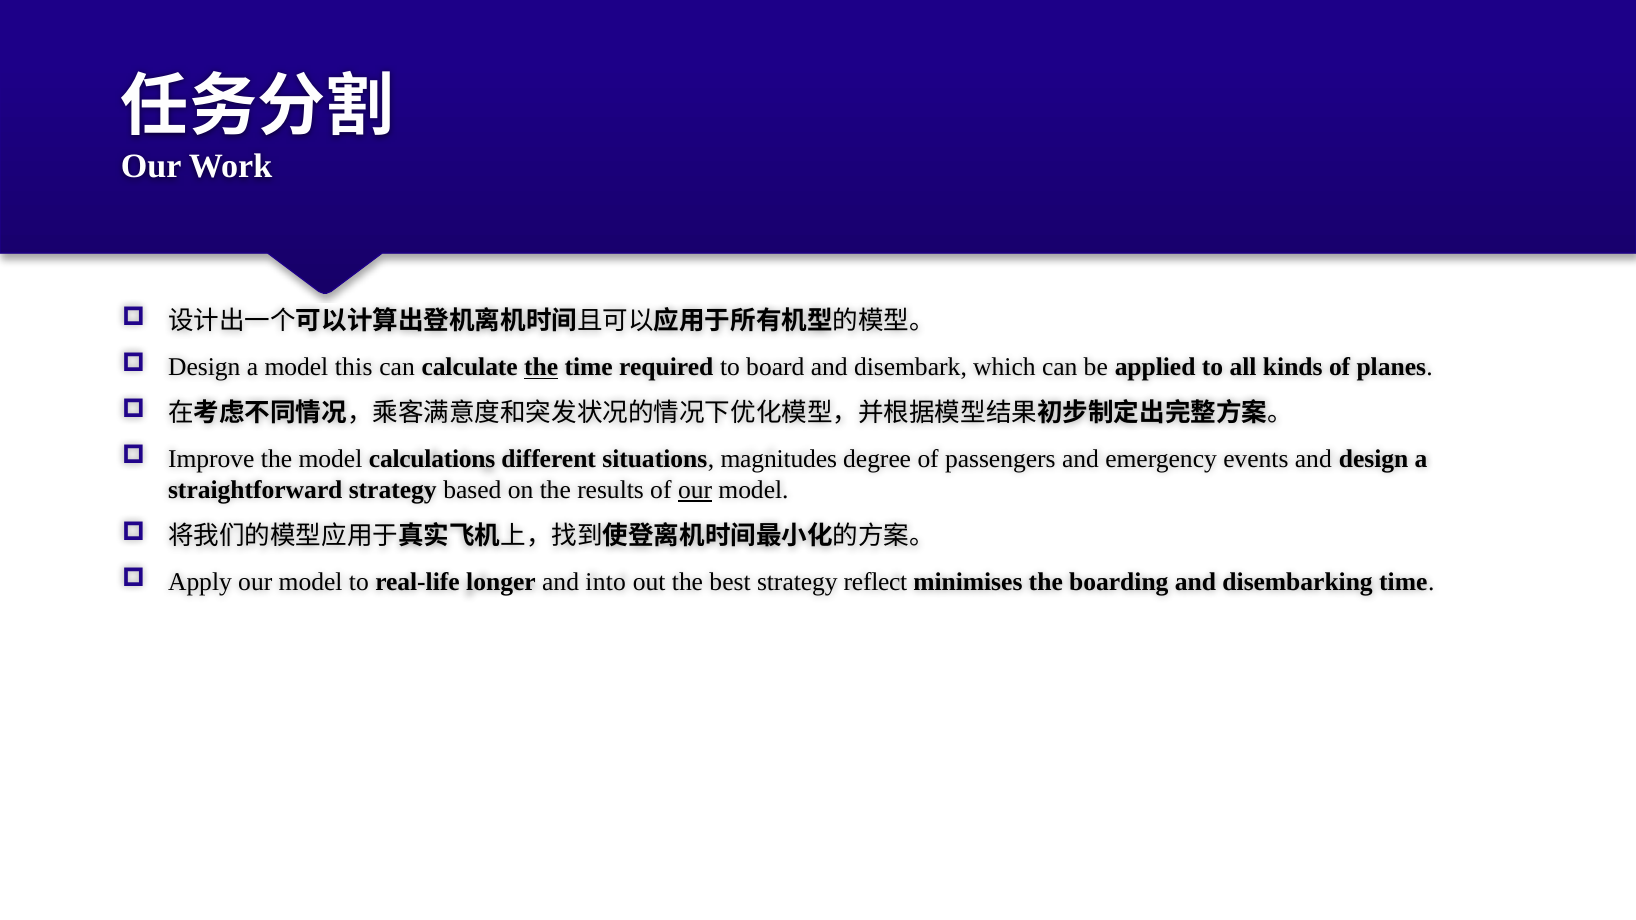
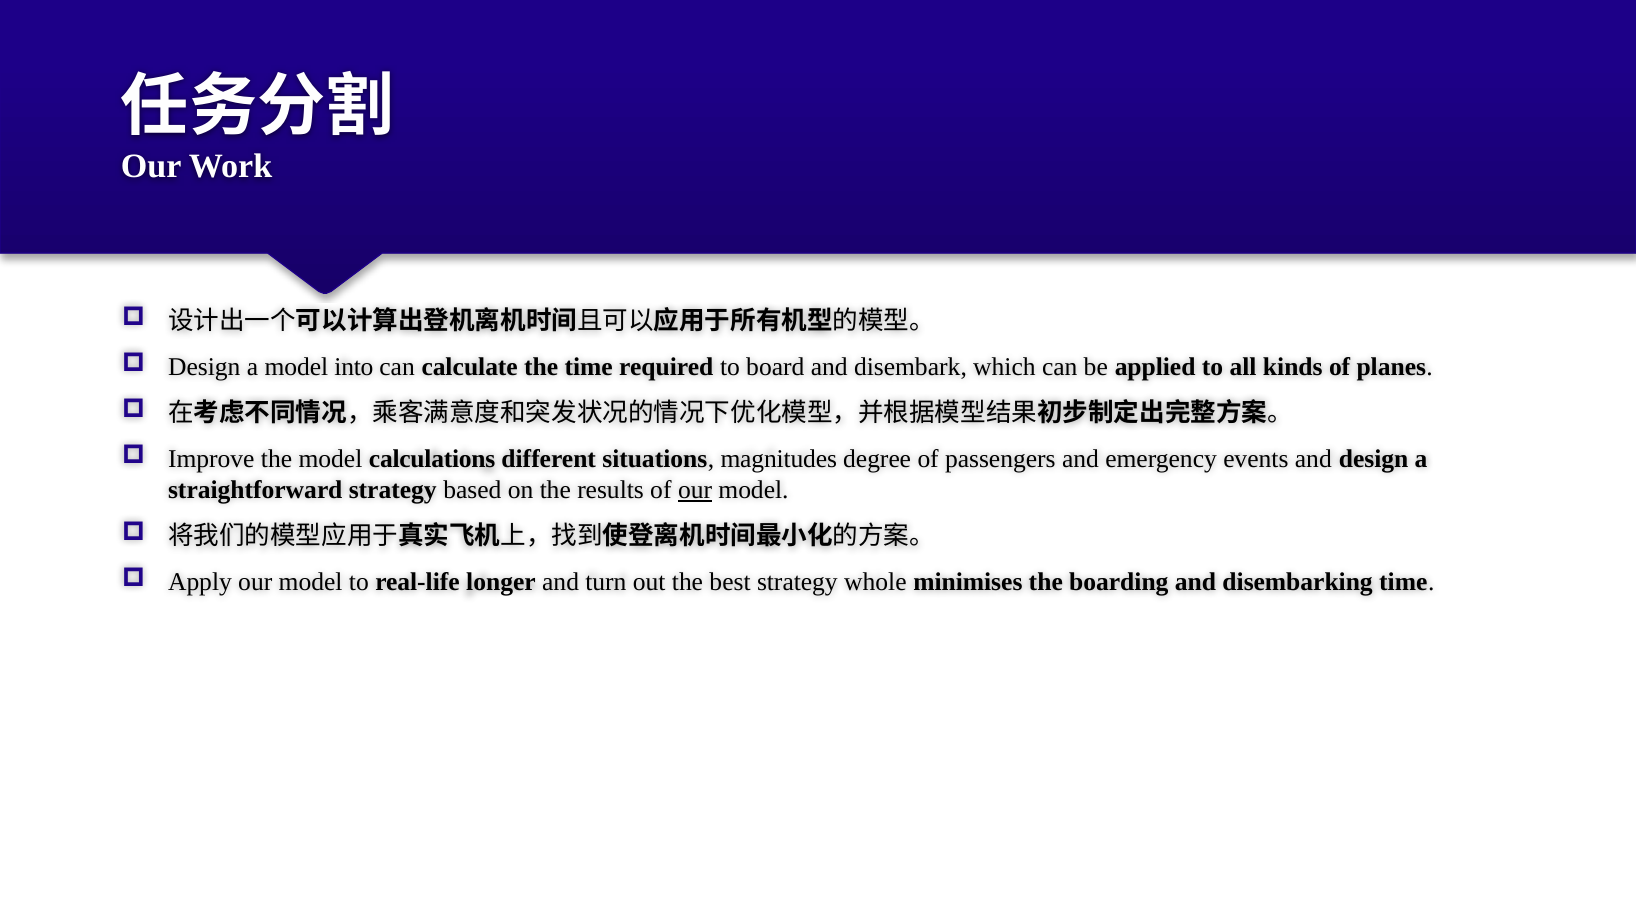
this: this -> into
the at (541, 367) underline: present -> none
into: into -> turn
reflect: reflect -> whole
